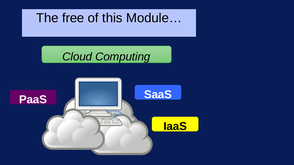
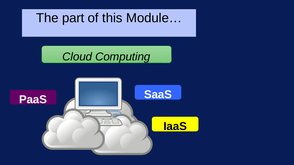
free: free -> part
